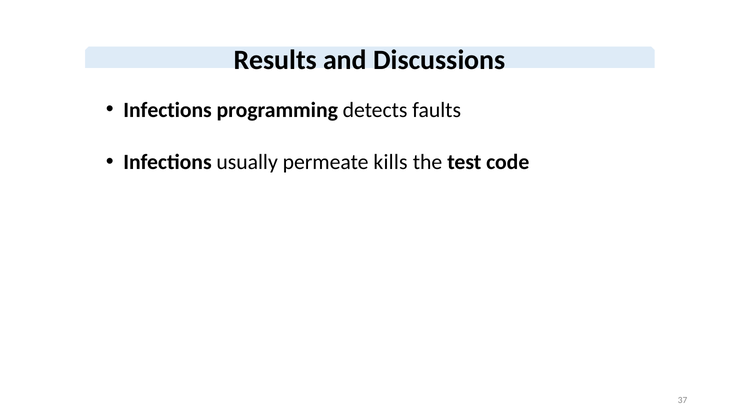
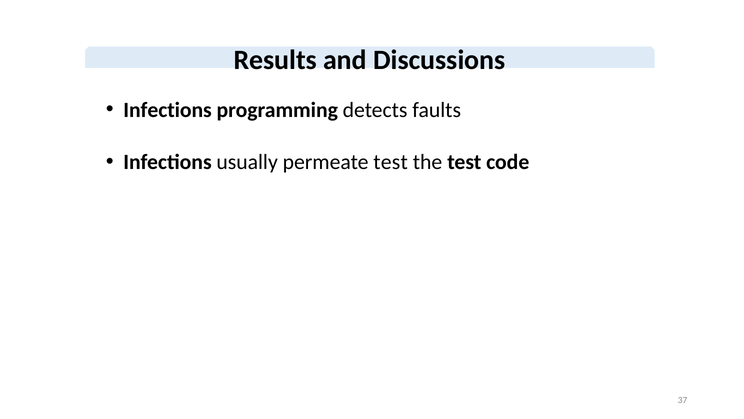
permeate kills: kills -> test
